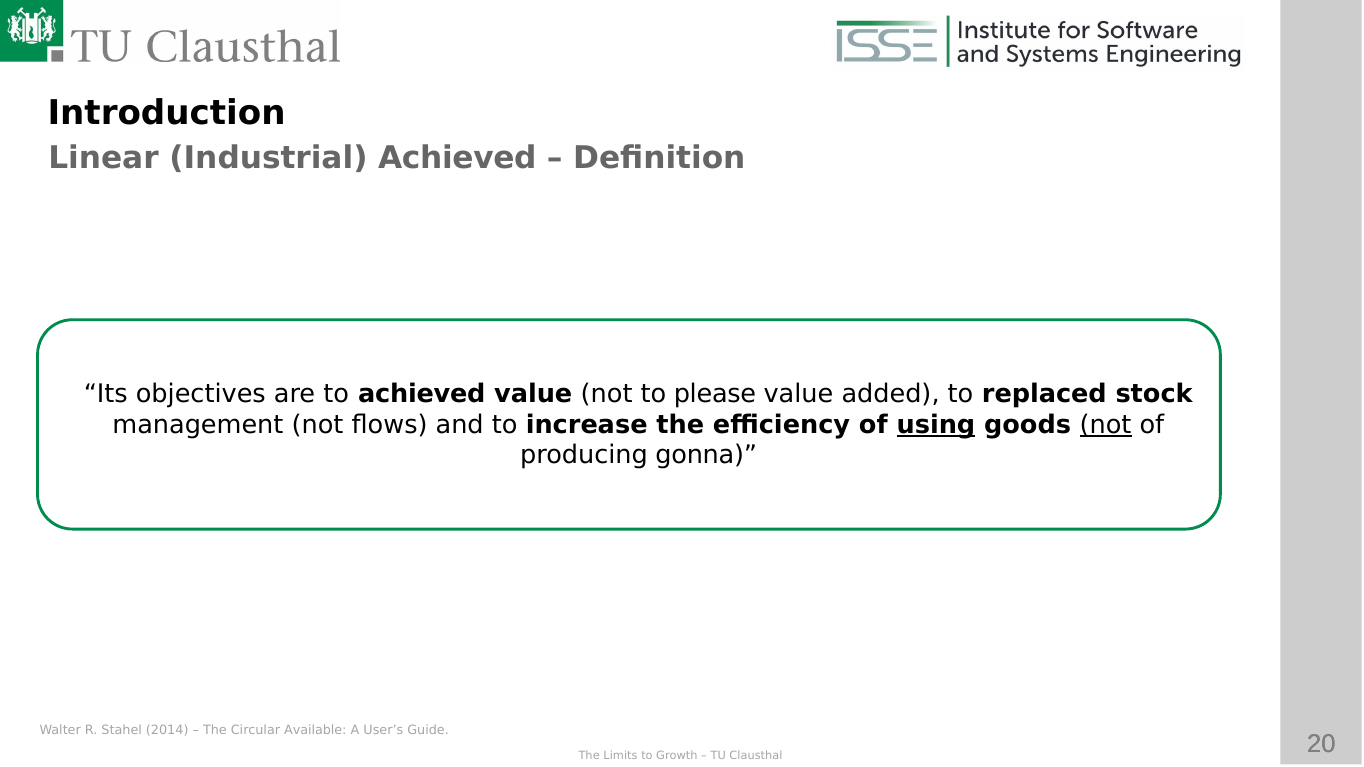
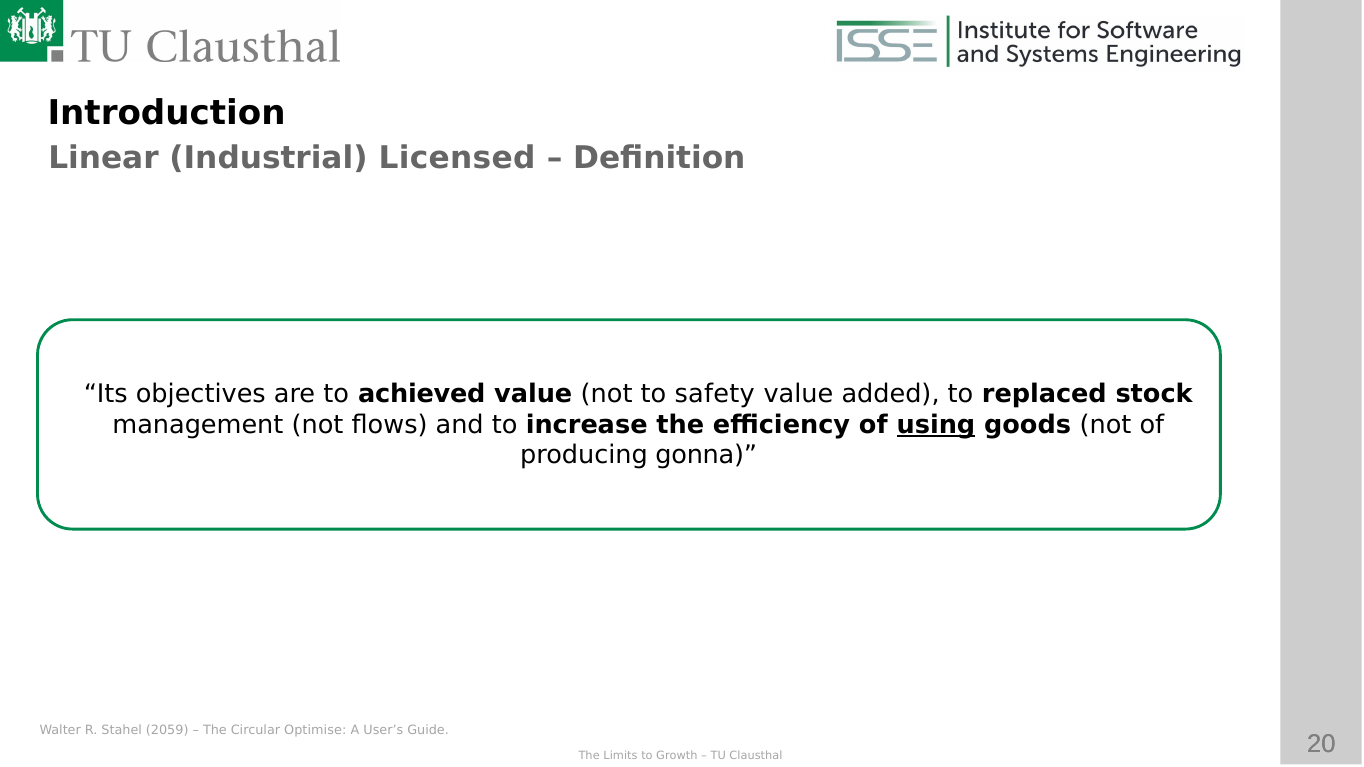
Industrial Achieved: Achieved -> Licensed
please: please -> safety
not at (1106, 425) underline: present -> none
2014: 2014 -> 2059
Available: Available -> Optimise
